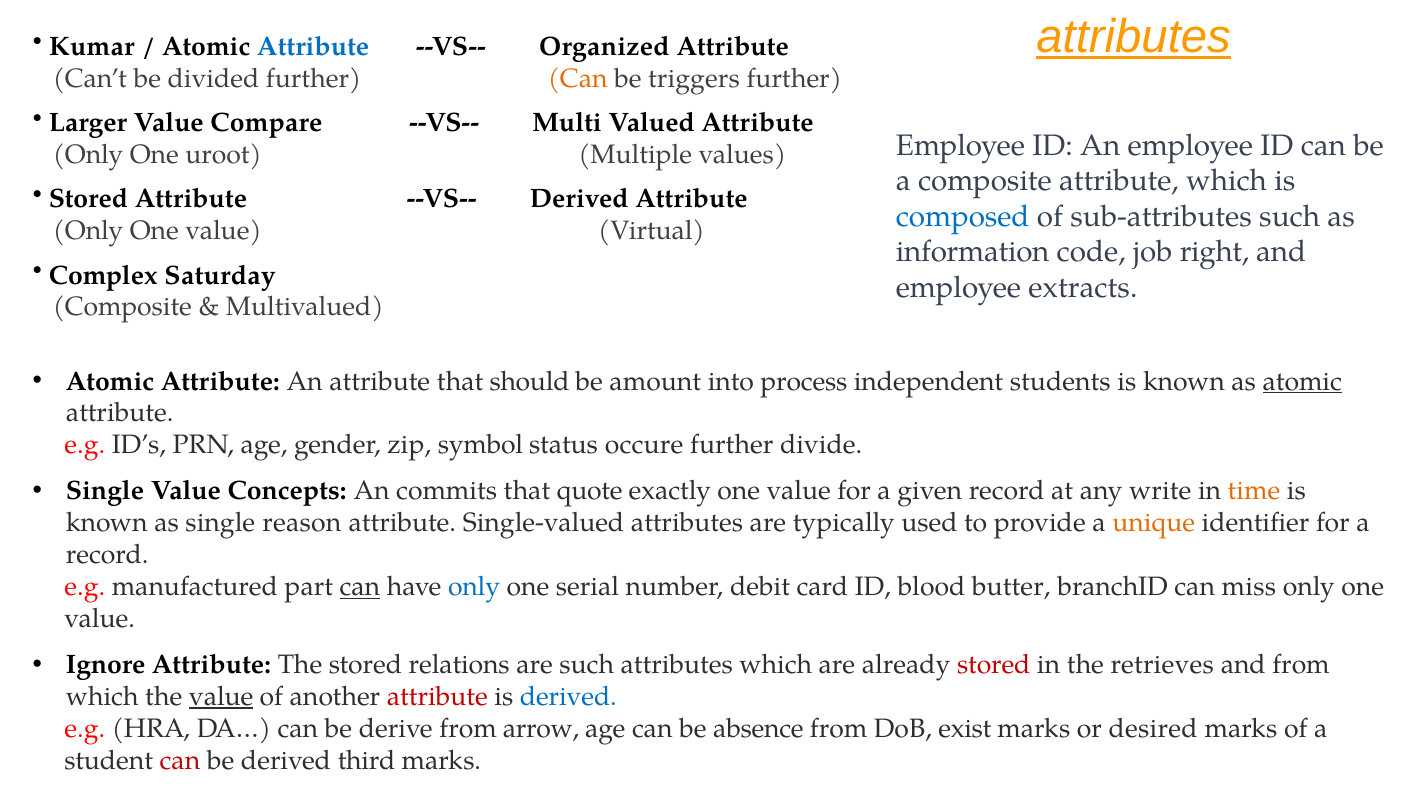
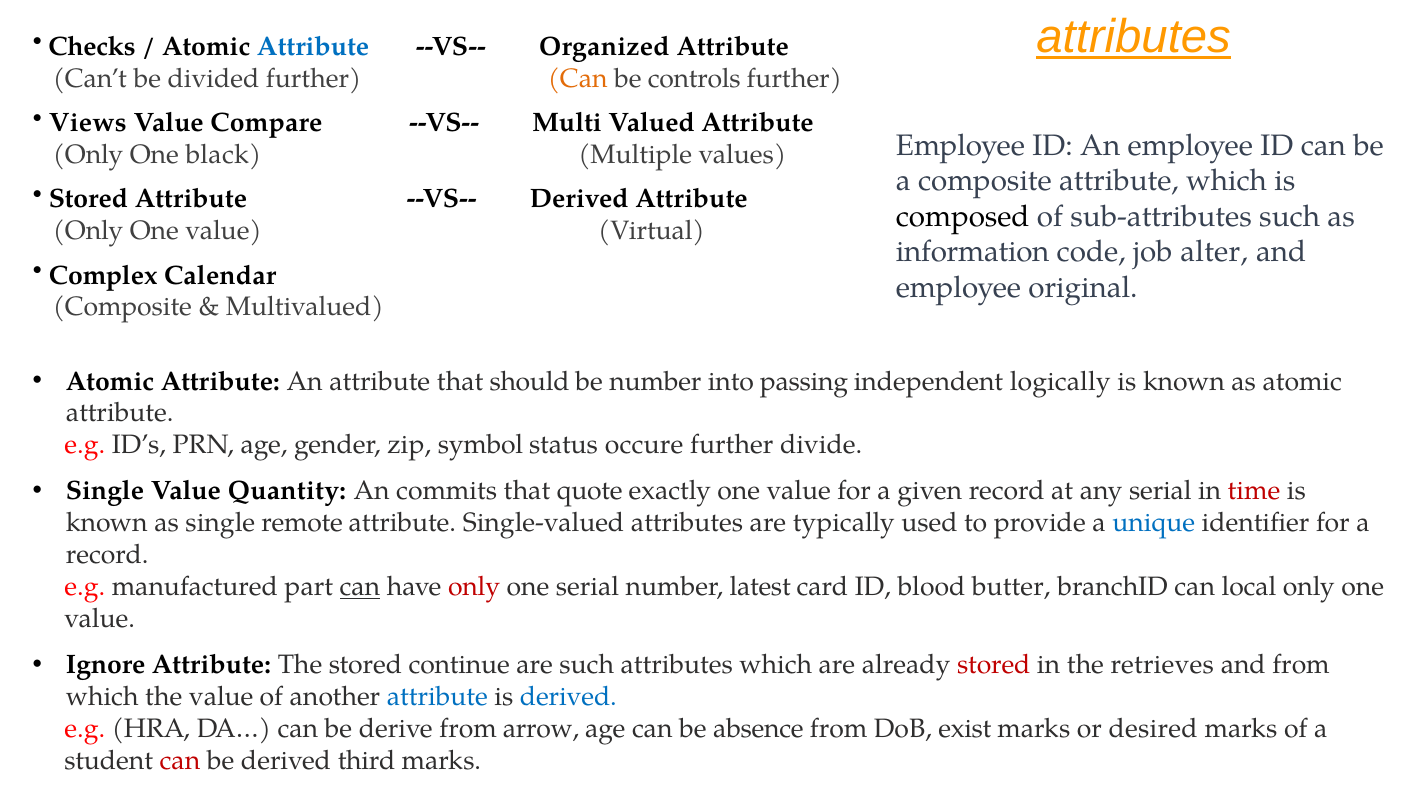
Kumar: Kumar -> Checks
triggers: triggers -> controls
Larger: Larger -> Views
uroot: uroot -> black
composed colour: blue -> black
right: right -> alter
Saturday: Saturday -> Calendar
extracts: extracts -> original
be amount: amount -> number
process: process -> passing
students: students -> logically
atomic at (1302, 381) underline: present -> none
Concepts: Concepts -> Quantity
any write: write -> serial
time colour: orange -> red
reason: reason -> remote
unique colour: orange -> blue
only at (474, 587) colour: blue -> red
debit: debit -> latest
miss: miss -> local
relations: relations -> continue
value at (221, 697) underline: present -> none
attribute at (437, 697) colour: red -> blue
